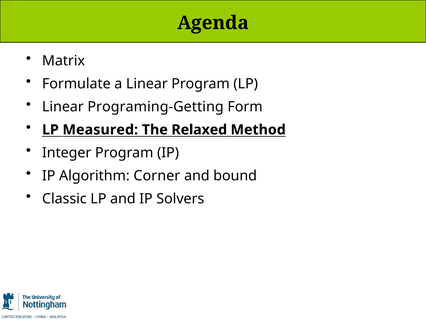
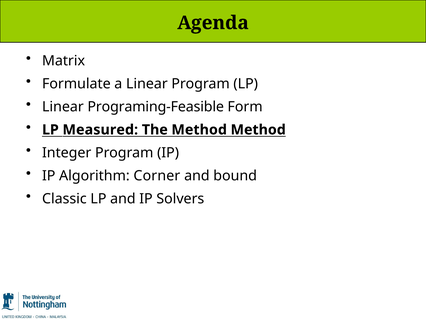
Programing-Getting: Programing-Getting -> Programing-Feasible
The Relaxed: Relaxed -> Method
